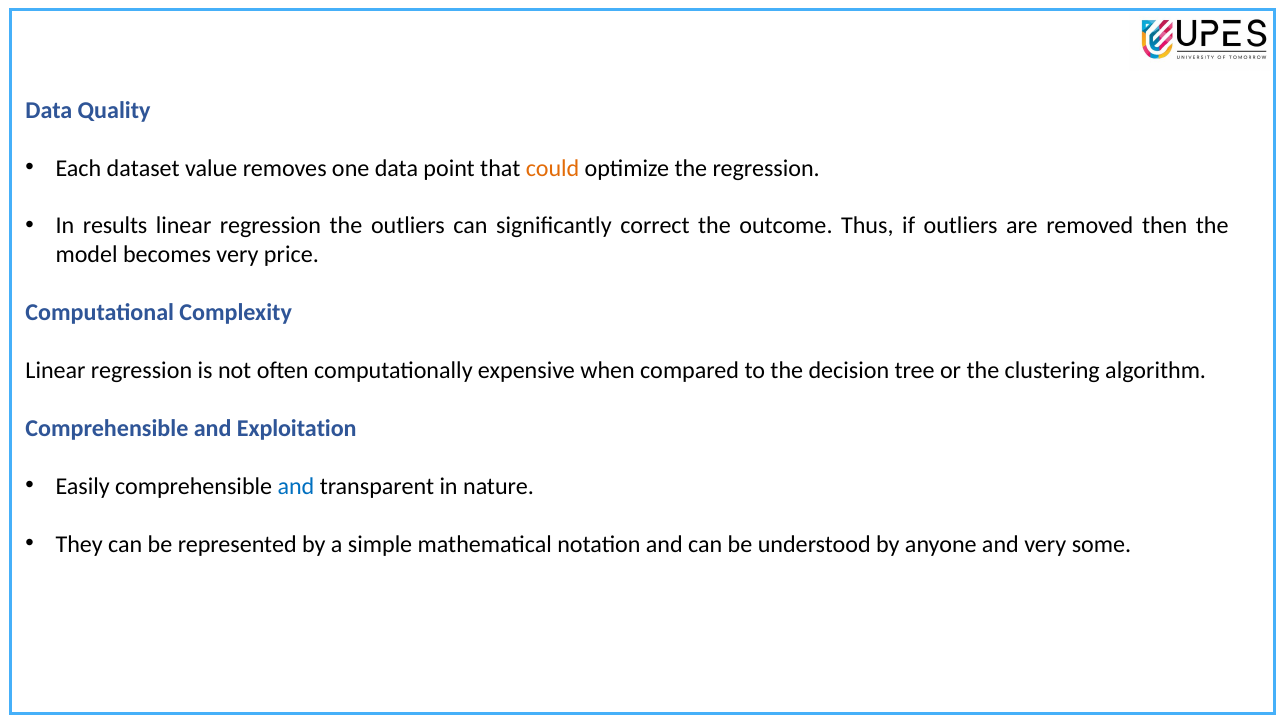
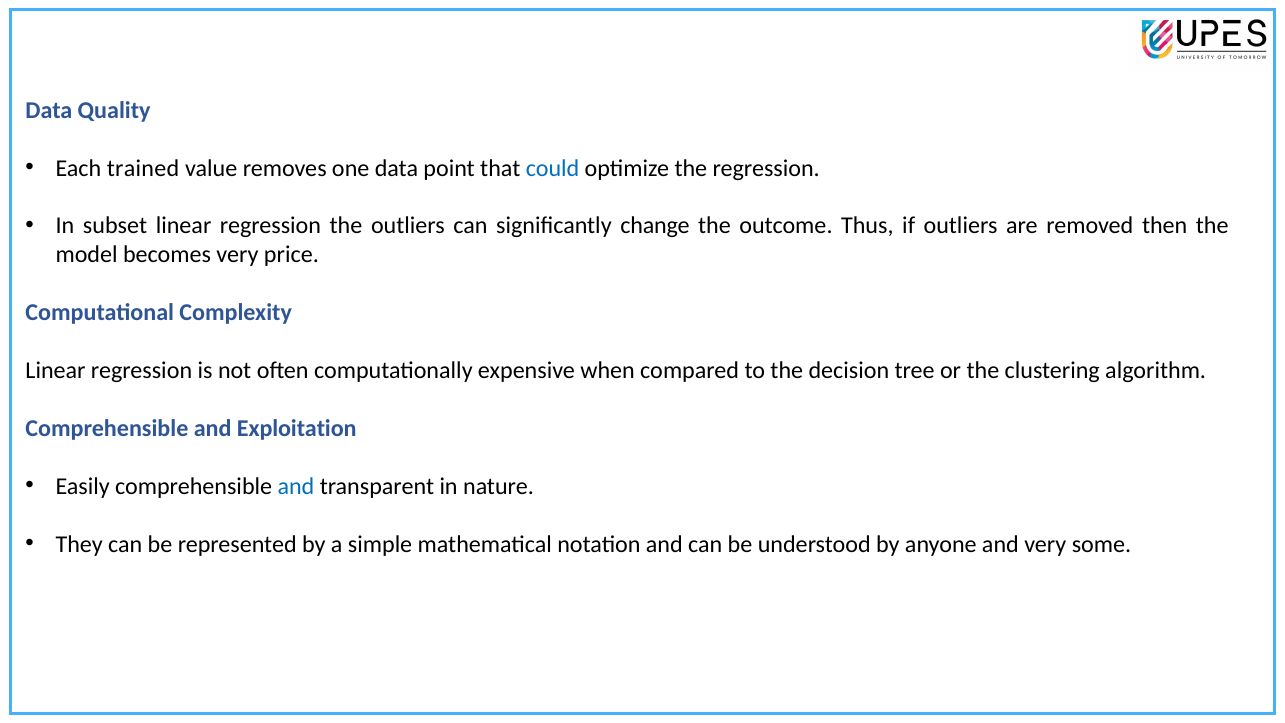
dataset: dataset -> trained
could colour: orange -> blue
results: results -> subset
correct: correct -> change
